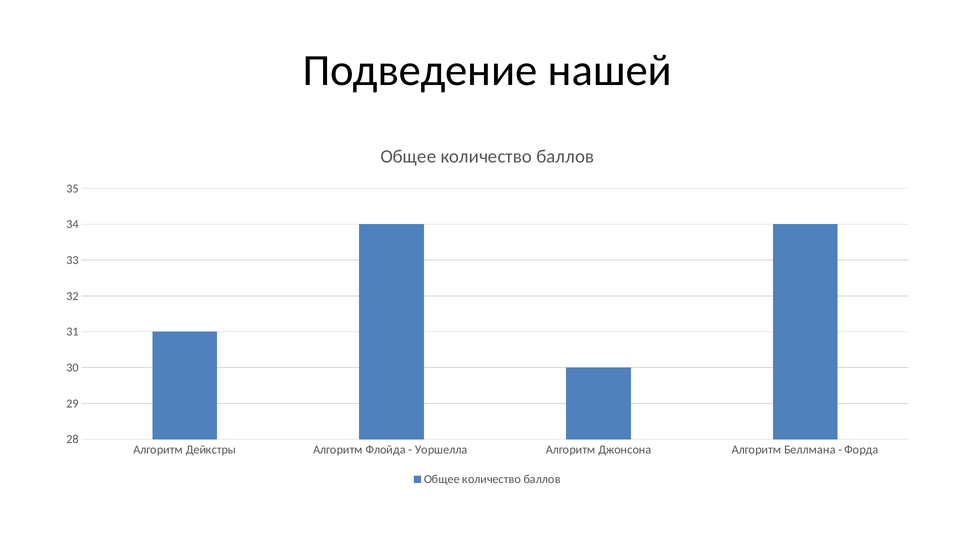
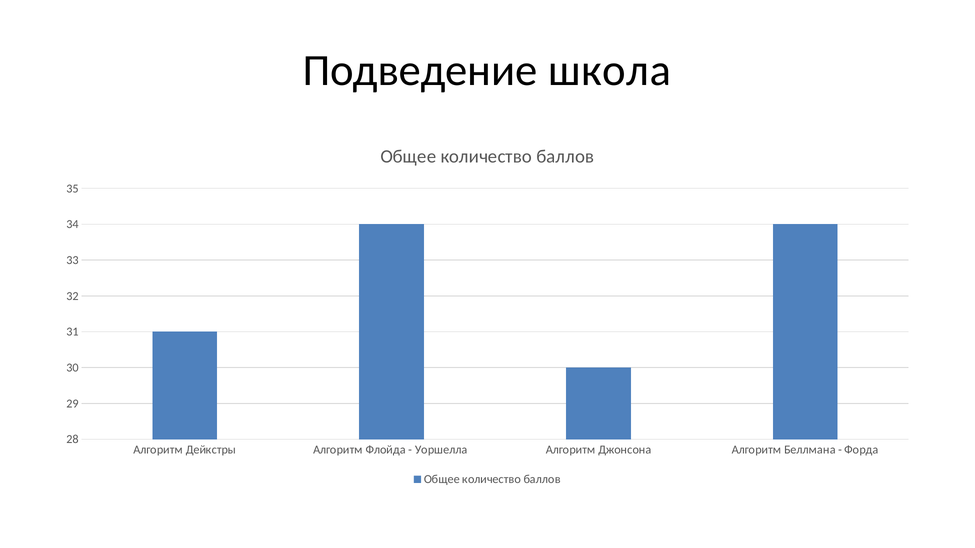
нашей: нашей -> школа
